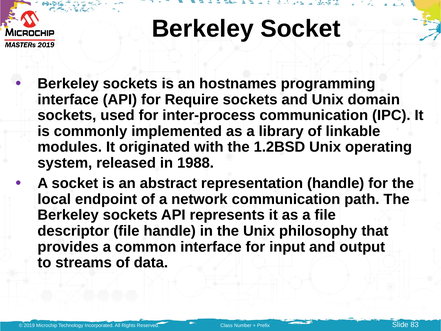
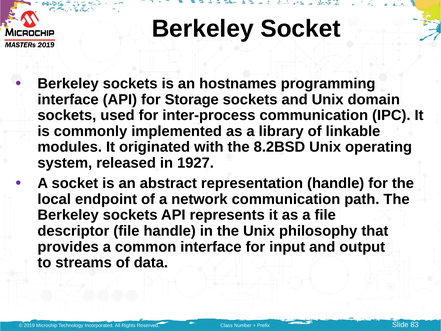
Require: Require -> Storage
1.2BSD: 1.2BSD -> 8.2BSD
1988: 1988 -> 1927
